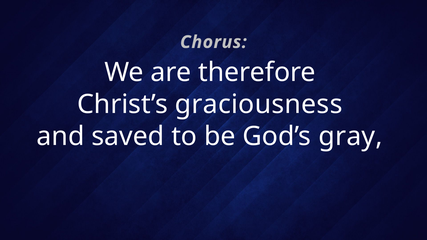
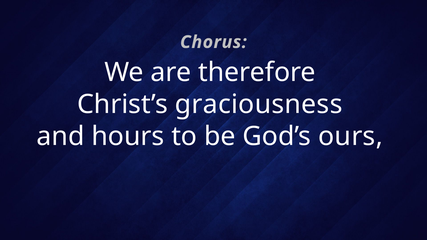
saved: saved -> hours
gray: gray -> ours
